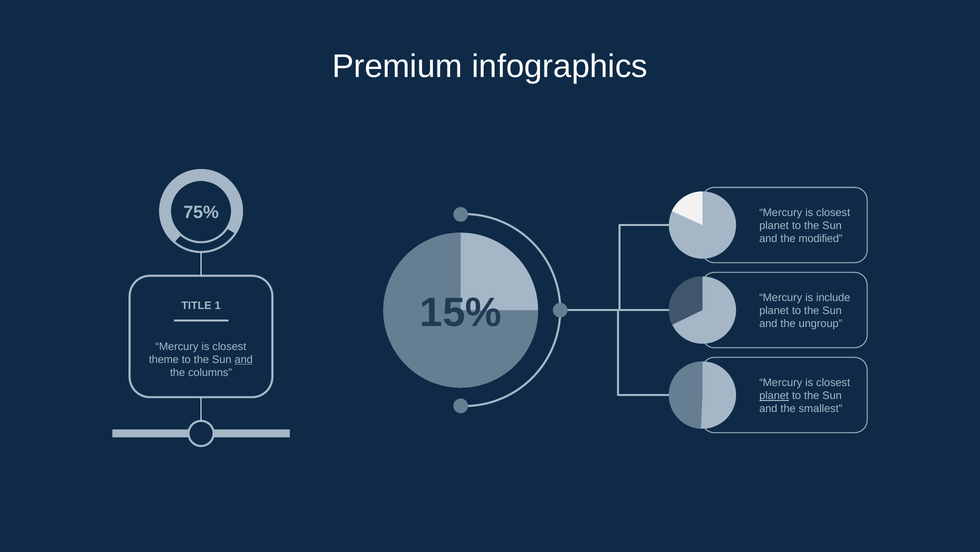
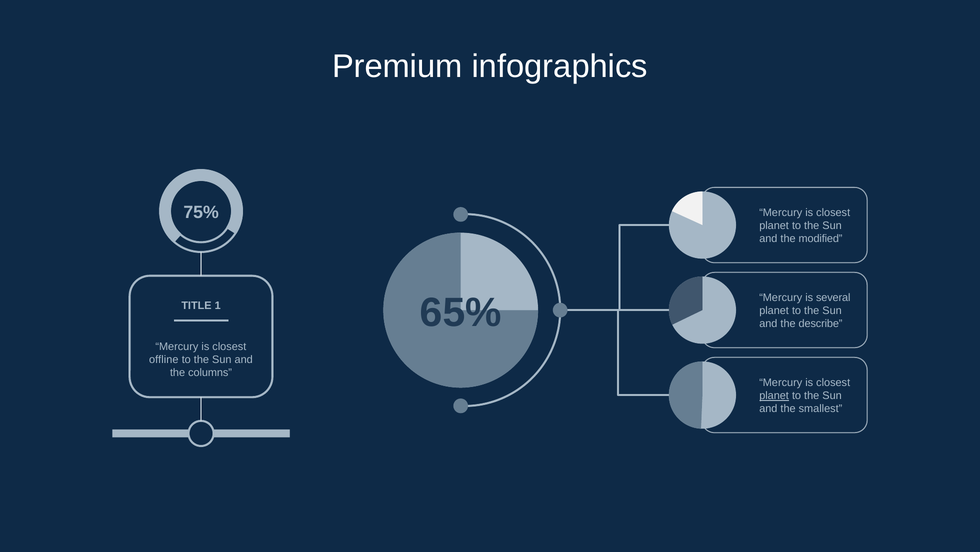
include: include -> several
15%: 15% -> 65%
ungroup: ungroup -> describe
theme: theme -> offline
and at (244, 359) underline: present -> none
